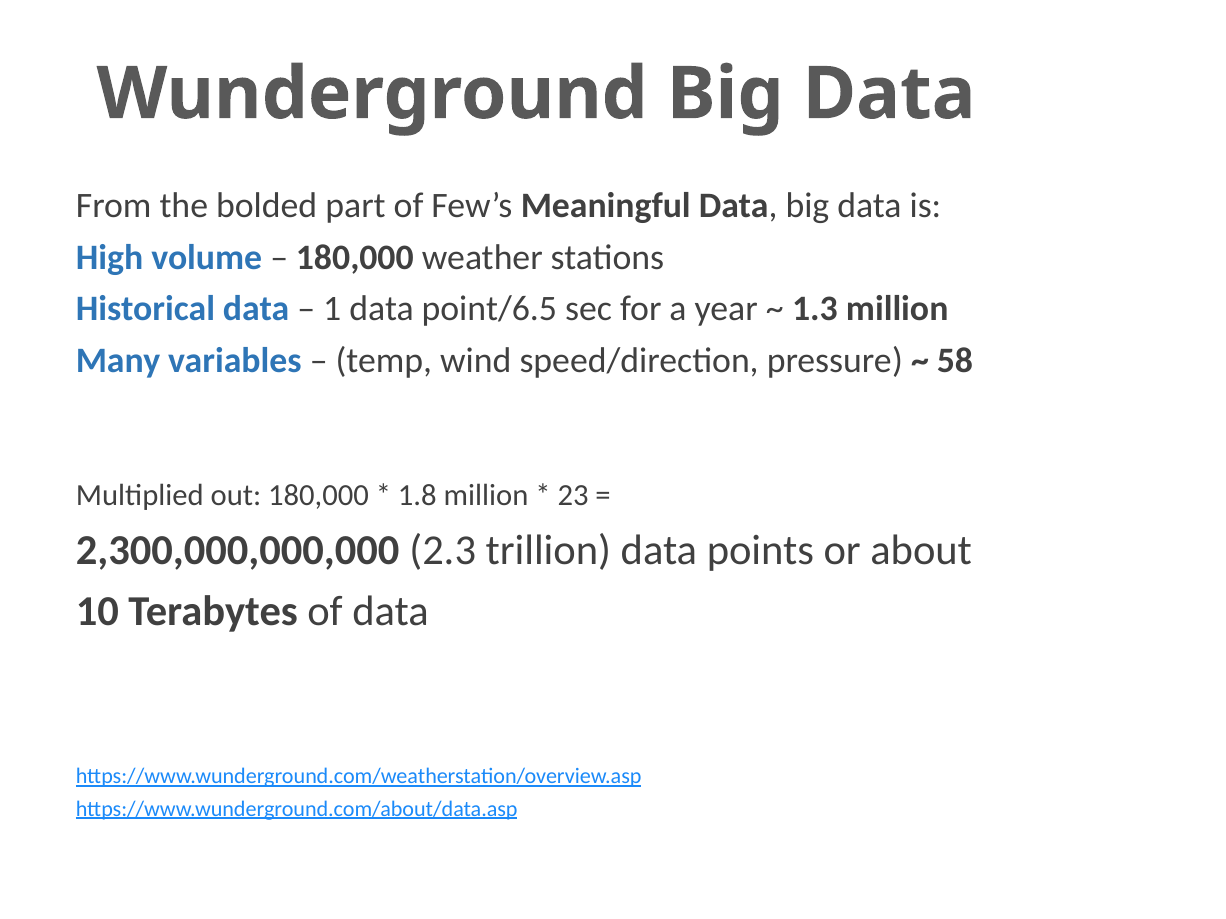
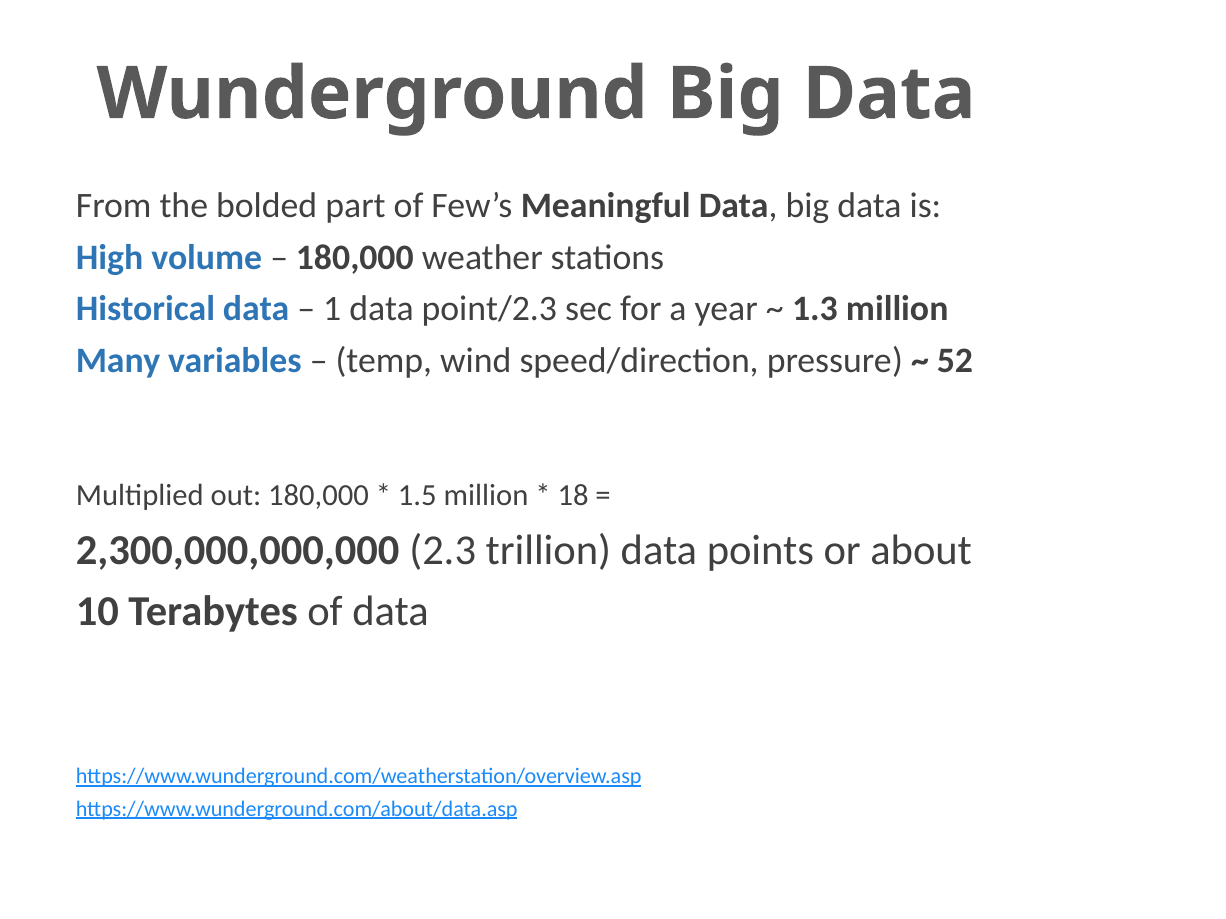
point/6.5: point/6.5 -> point/2.3
58: 58 -> 52
1.8: 1.8 -> 1.5
23: 23 -> 18
